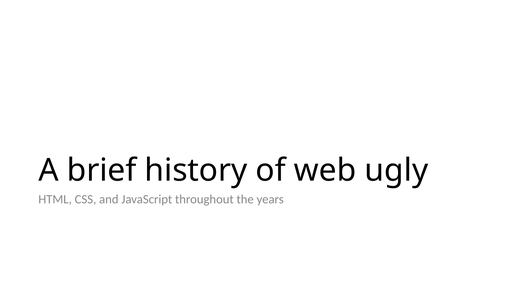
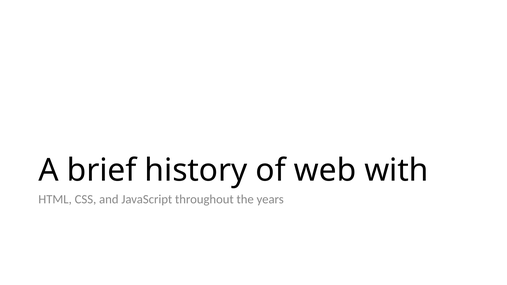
ugly: ugly -> with
